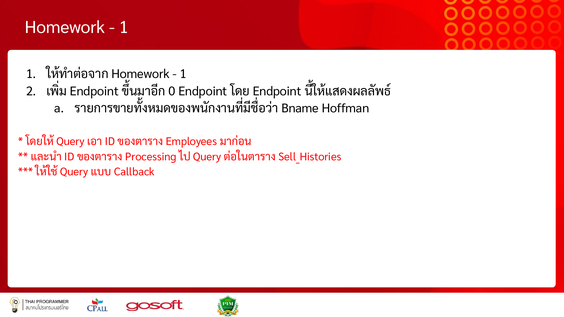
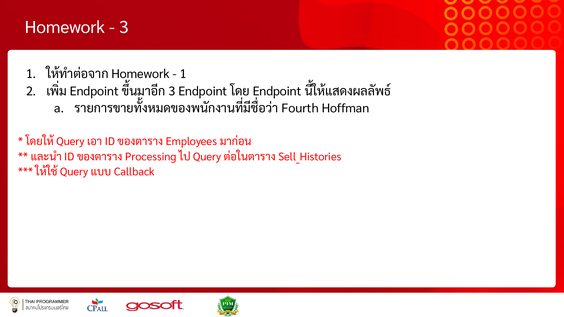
1 at (124, 28): 1 -> 3
0 at (172, 91): 0 -> 3
Bname: Bname -> Fourth
